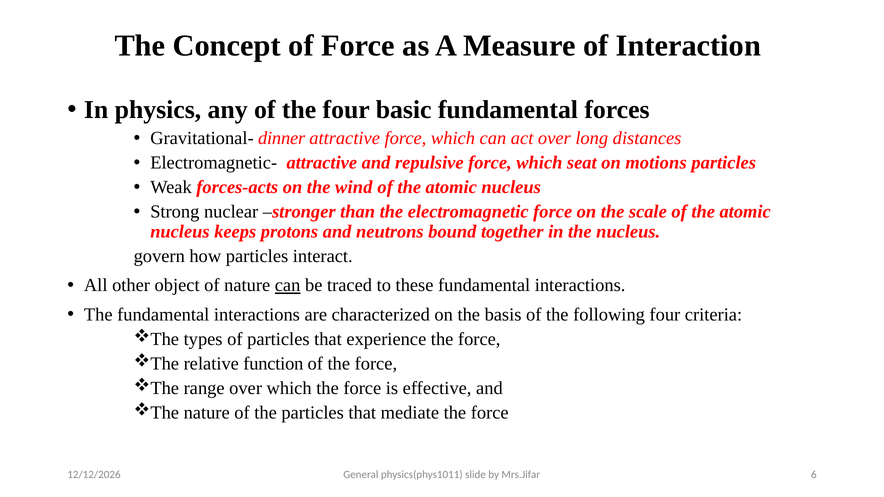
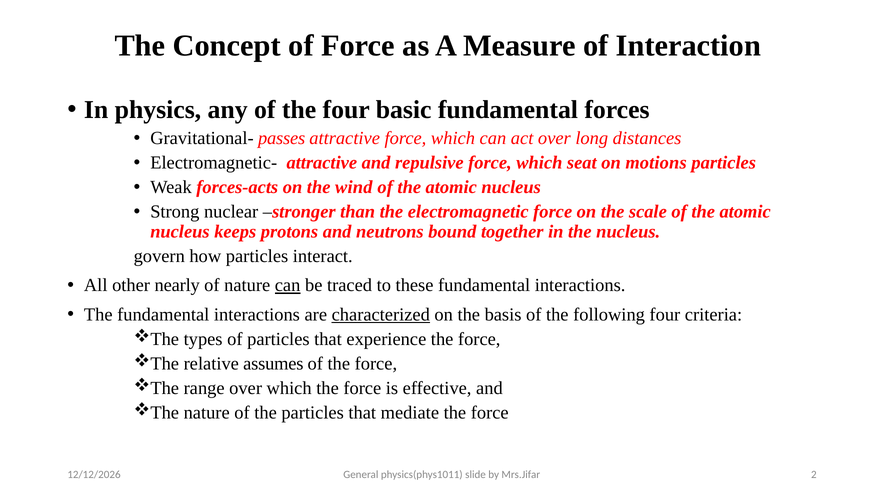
dinner: dinner -> passes
object: object -> nearly
characterized underline: none -> present
function: function -> assumes
6: 6 -> 2
